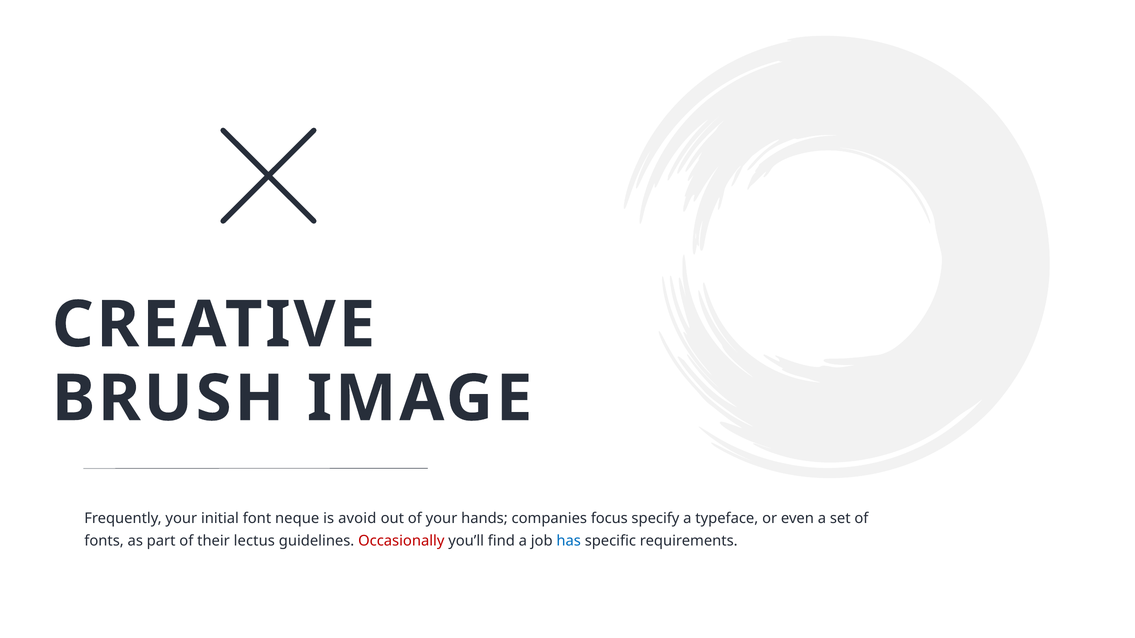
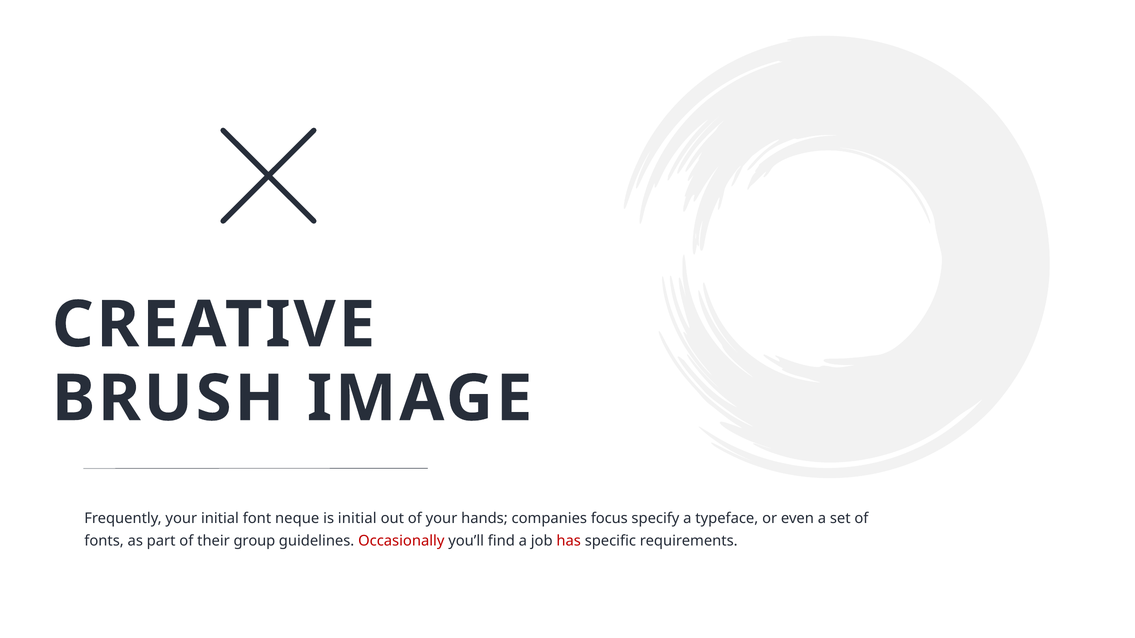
is avoid: avoid -> initial
lectus: lectus -> group
has colour: blue -> red
